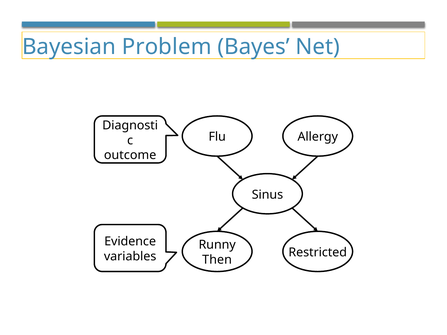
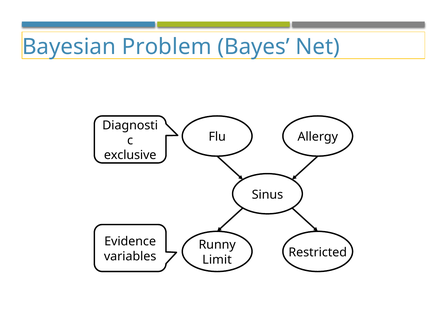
outcome: outcome -> exclusive
Then: Then -> Limit
